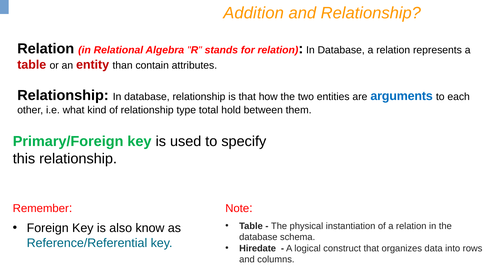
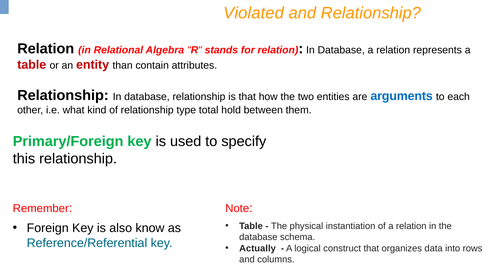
Addition: Addition -> Violated
Hiredate: Hiredate -> Actually
